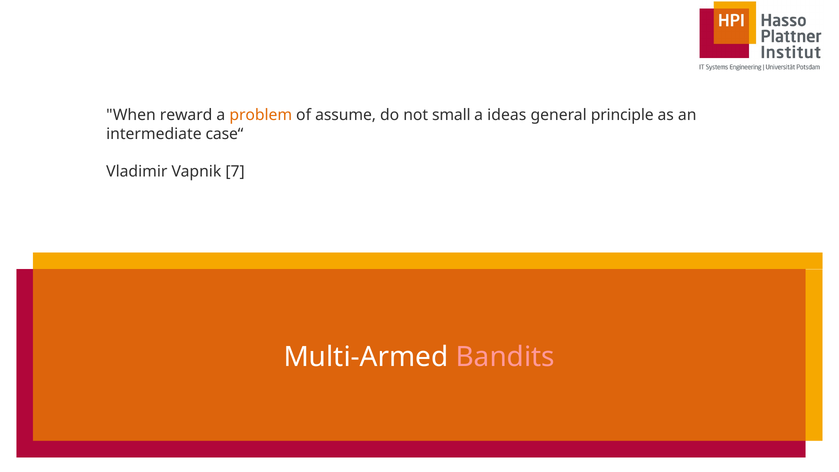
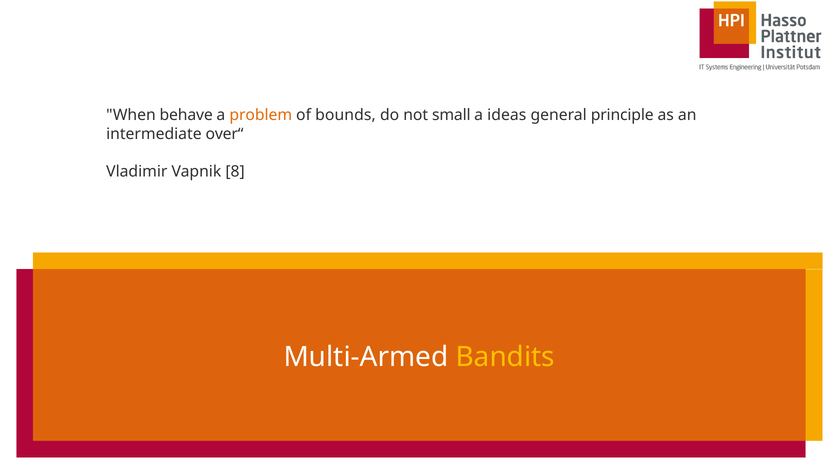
reward: reward -> behave
assume: assume -> bounds
case“: case“ -> over“
7: 7 -> 8
Bandits colour: pink -> yellow
